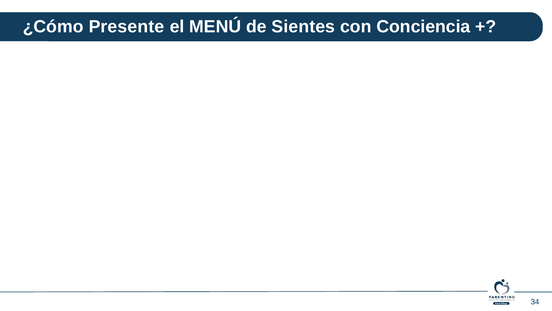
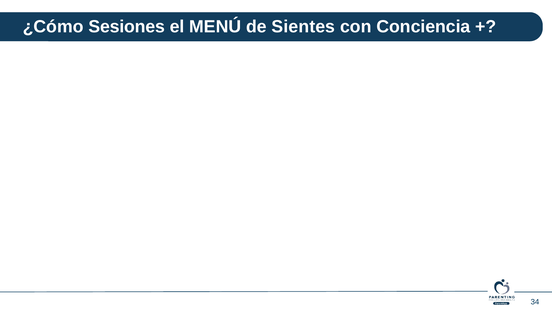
Presente: Presente -> Sesiones
